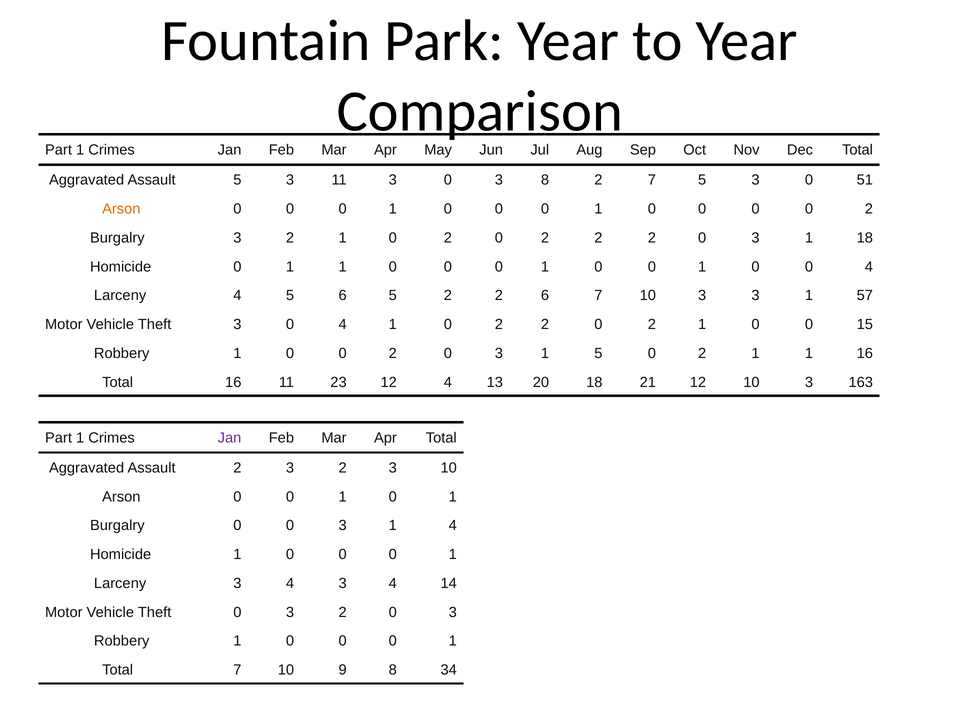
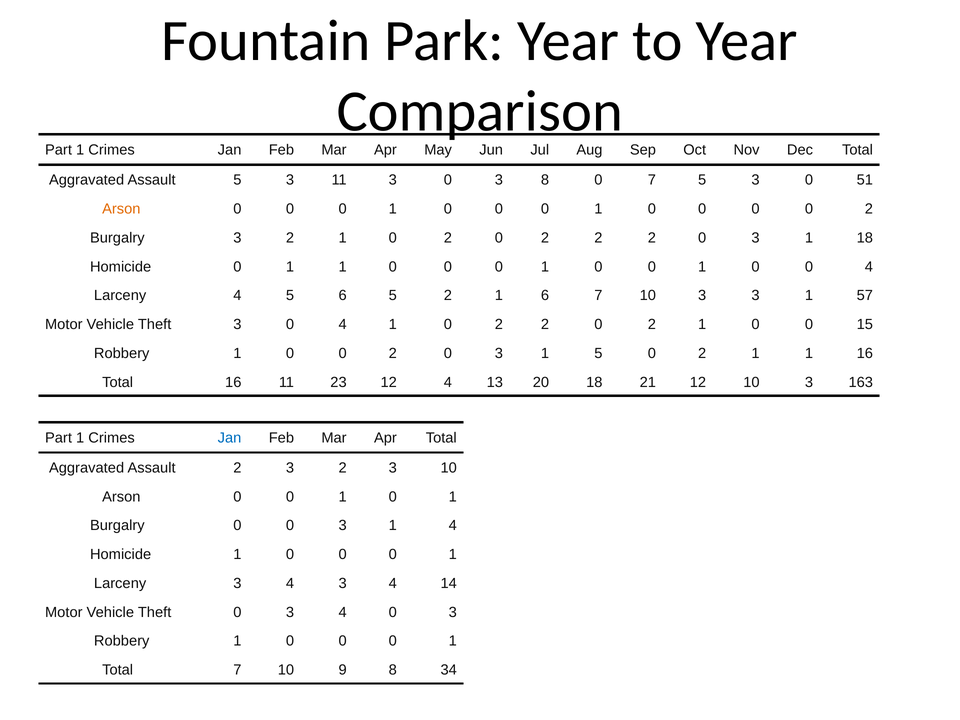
8 2: 2 -> 0
5 2 2: 2 -> 1
Jan at (230, 438) colour: purple -> blue
0 3 2: 2 -> 4
